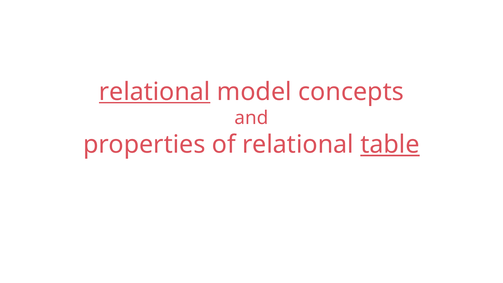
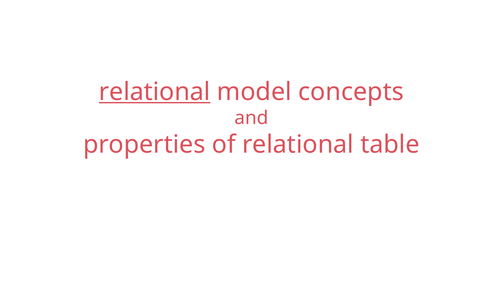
table underline: present -> none
